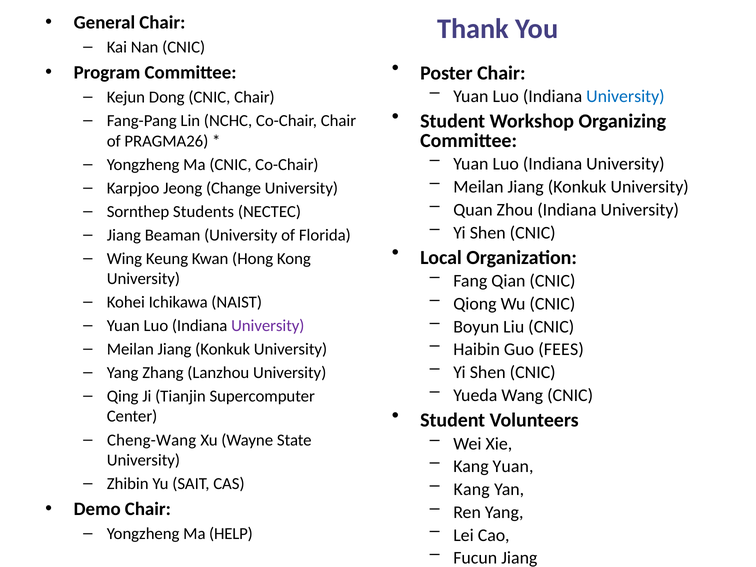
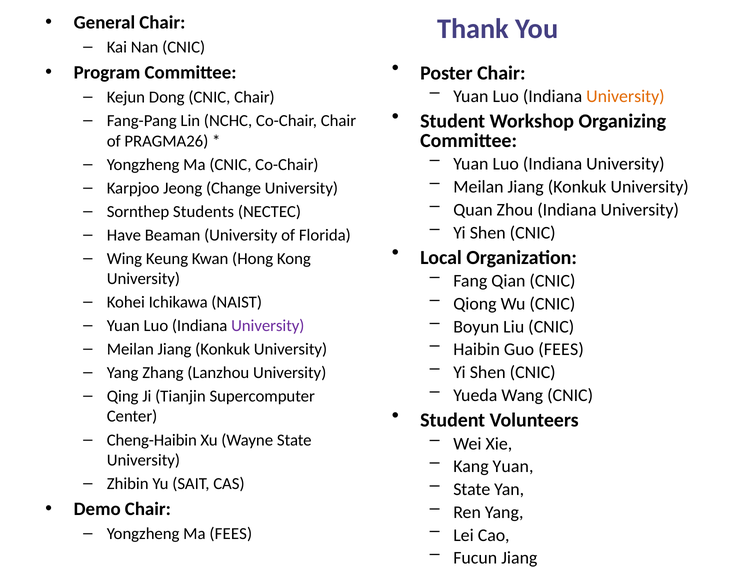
University at (625, 97) colour: blue -> orange
Jiang at (124, 235): Jiang -> Have
Cheng-Wang: Cheng-Wang -> Cheng-Haibin
Kang at (472, 489): Kang -> State
Ma HELP: HELP -> FEES
